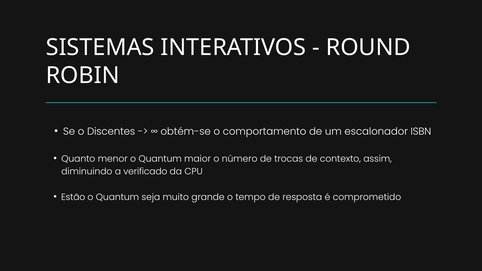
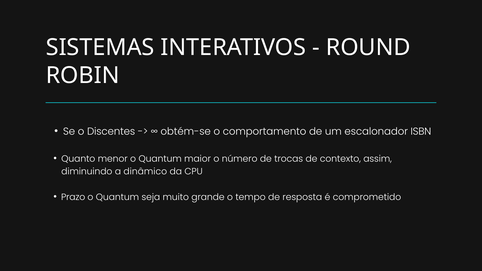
verificado: verificado -> dinâmico
Estão: Estão -> Prazo
